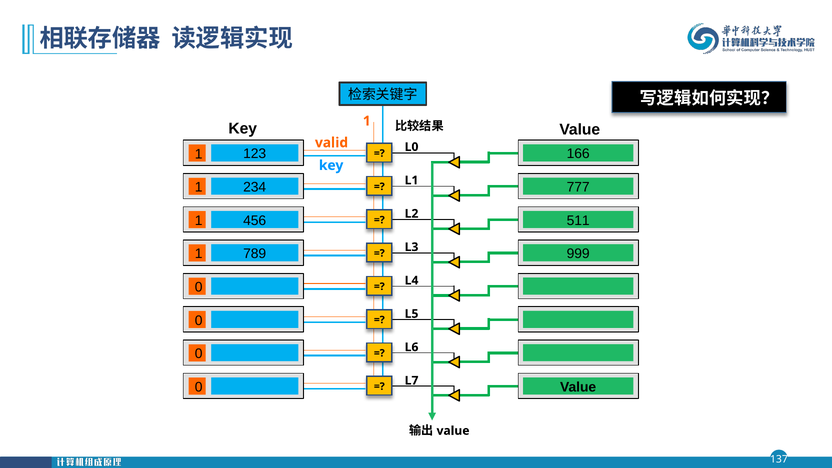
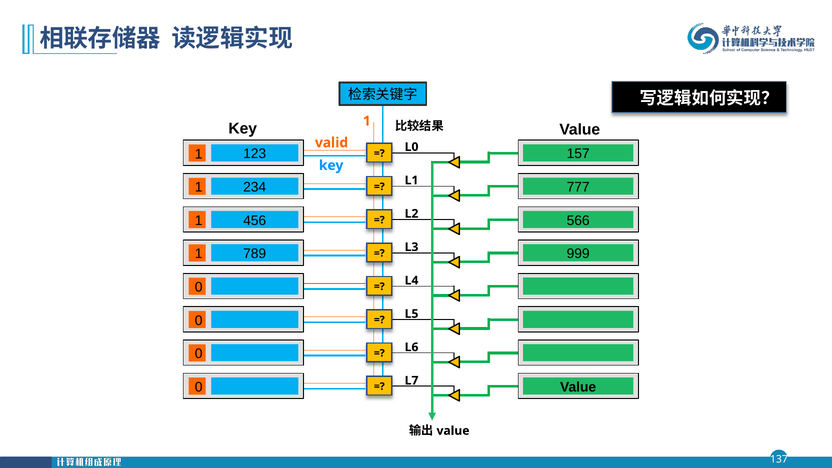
166: 166 -> 157
511: 511 -> 566
